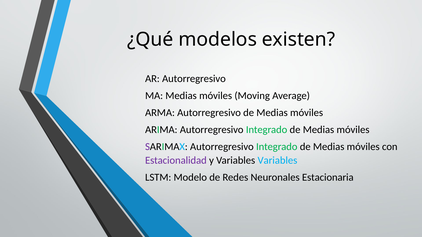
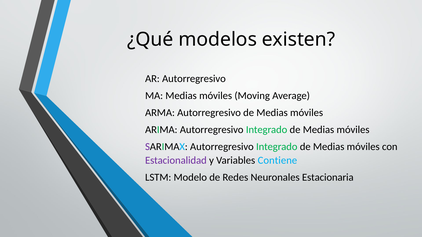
Variables Variables: Variables -> Contiene
